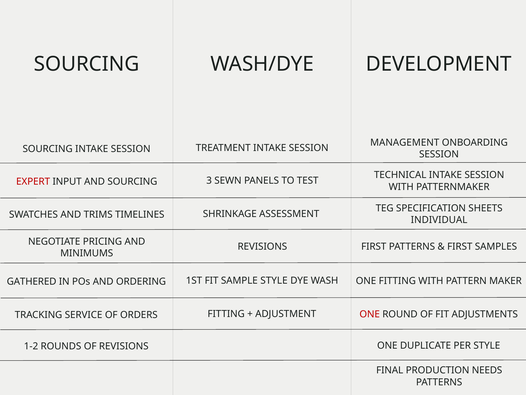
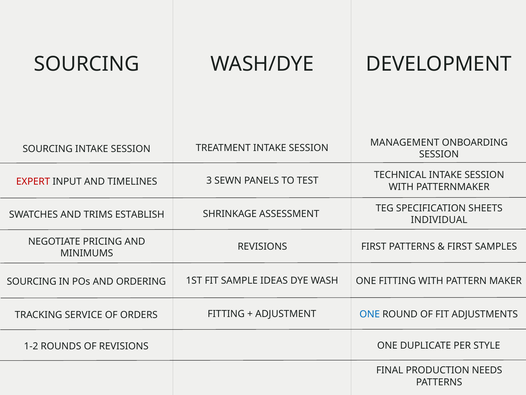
AND SOURCING: SOURCING -> TIMELINES
TIMELINES: TIMELINES -> ESTABLISH
SAMPLE STYLE: STYLE -> IDEAS
GATHERED at (32, 281): GATHERED -> SOURCING
ONE at (370, 314) colour: red -> blue
